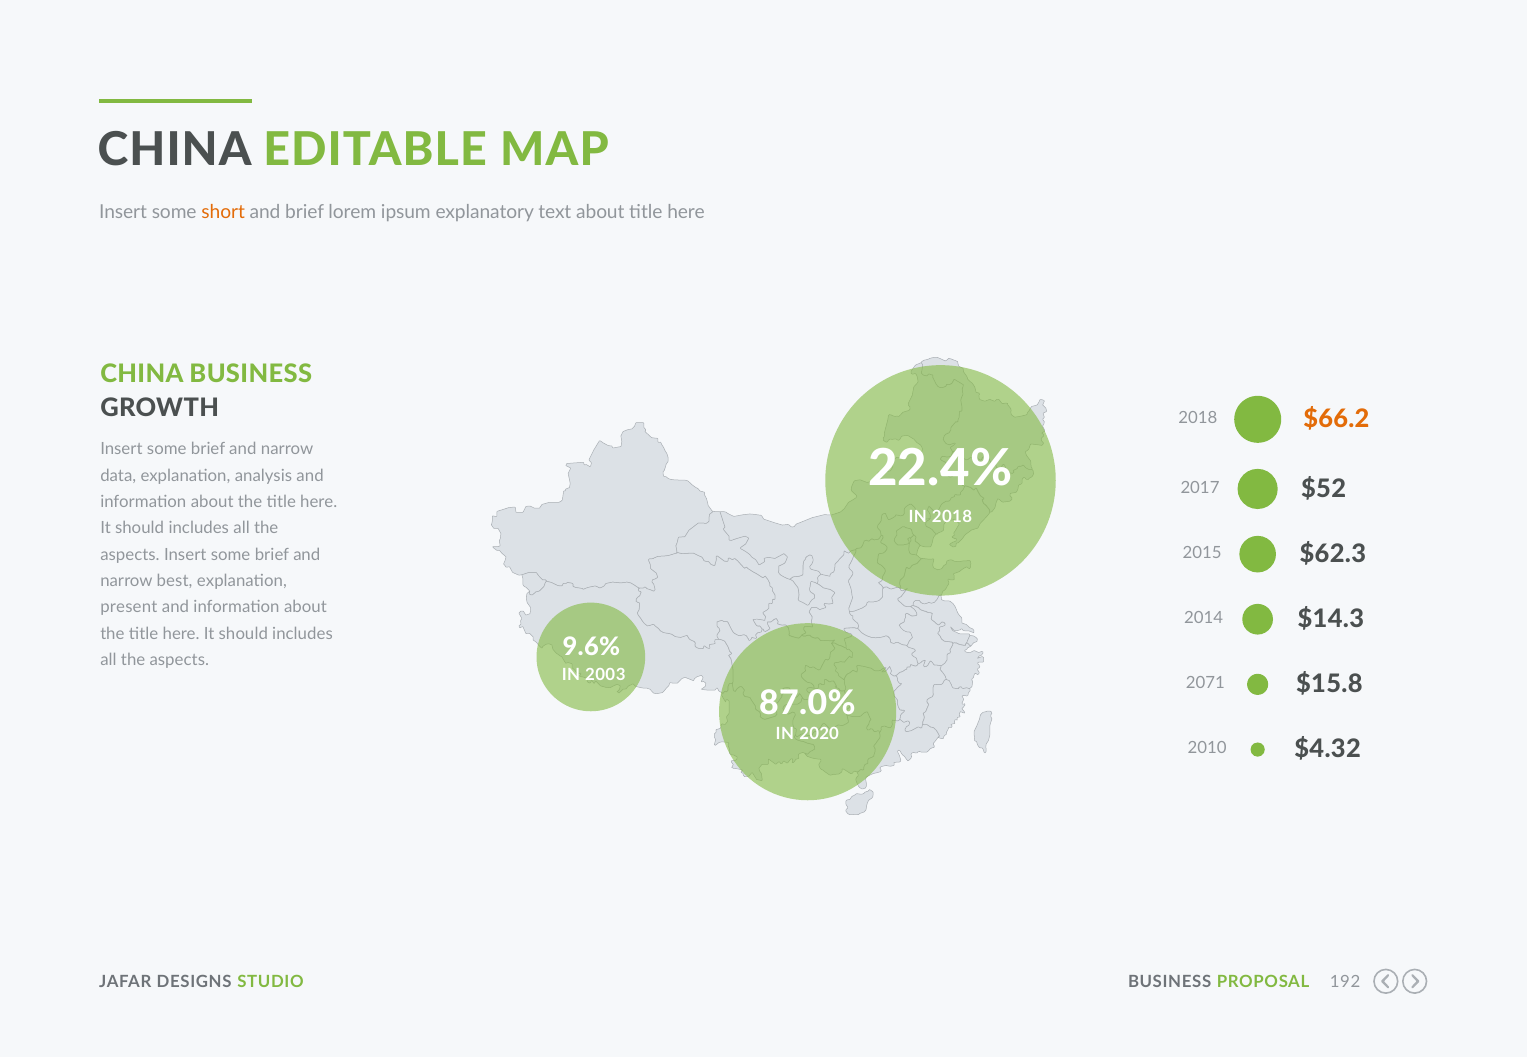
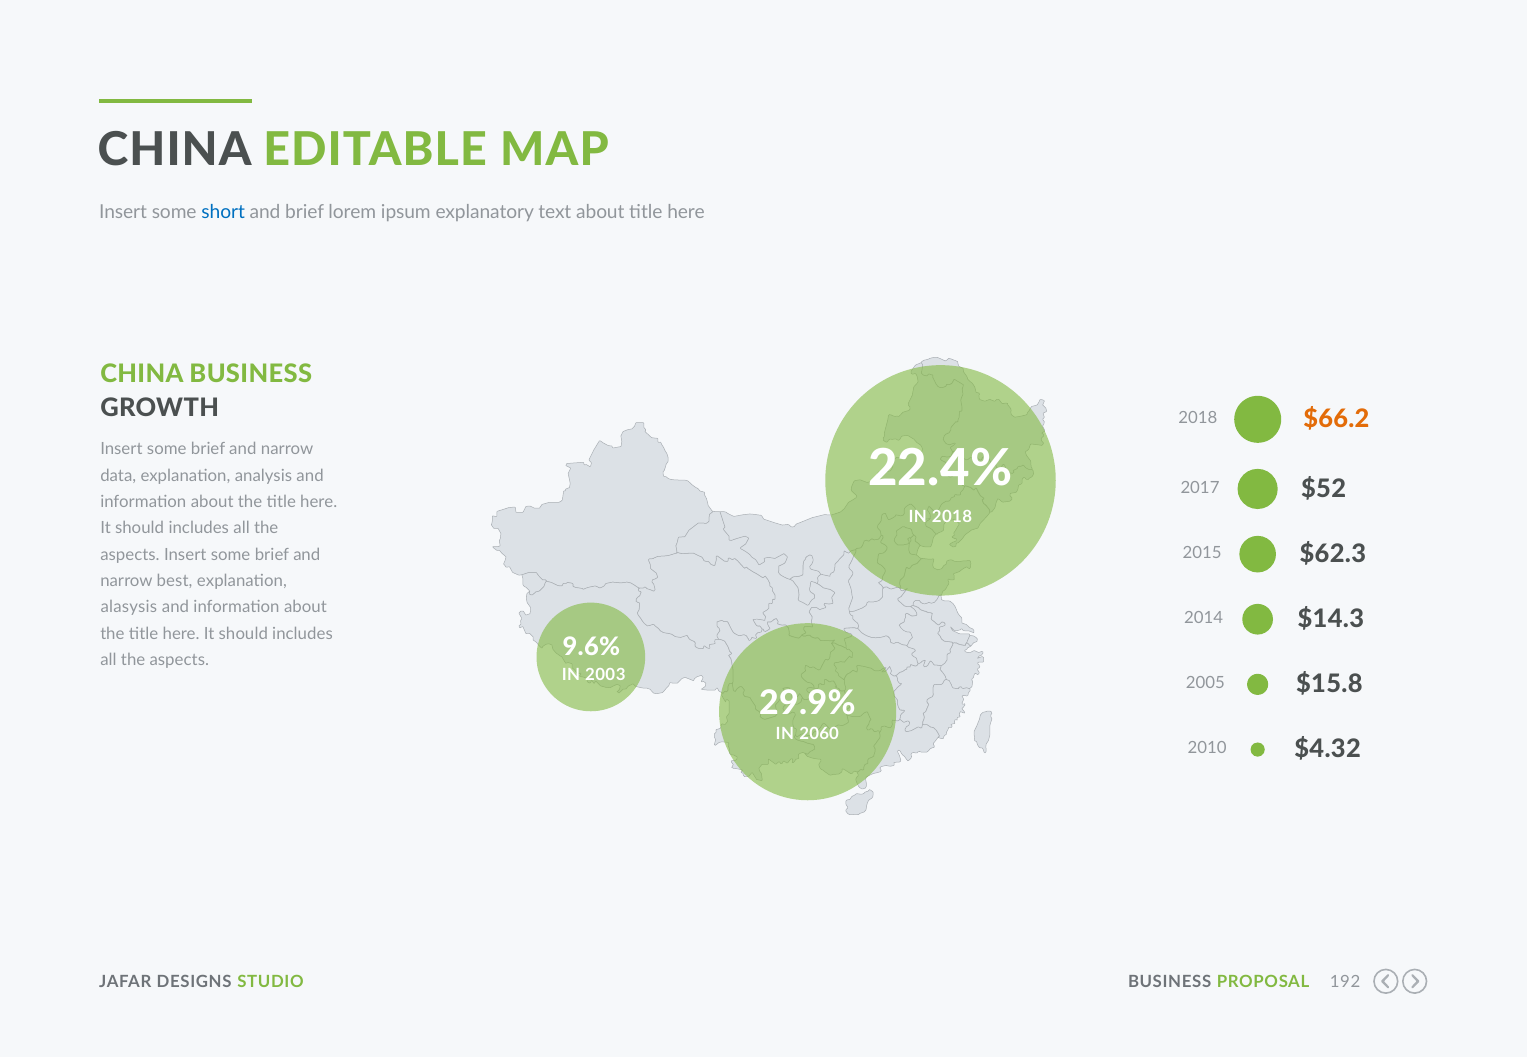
short colour: orange -> blue
present: present -> alasysis
2071: 2071 -> 2005
87.0%: 87.0% -> 29.9%
2020: 2020 -> 2060
